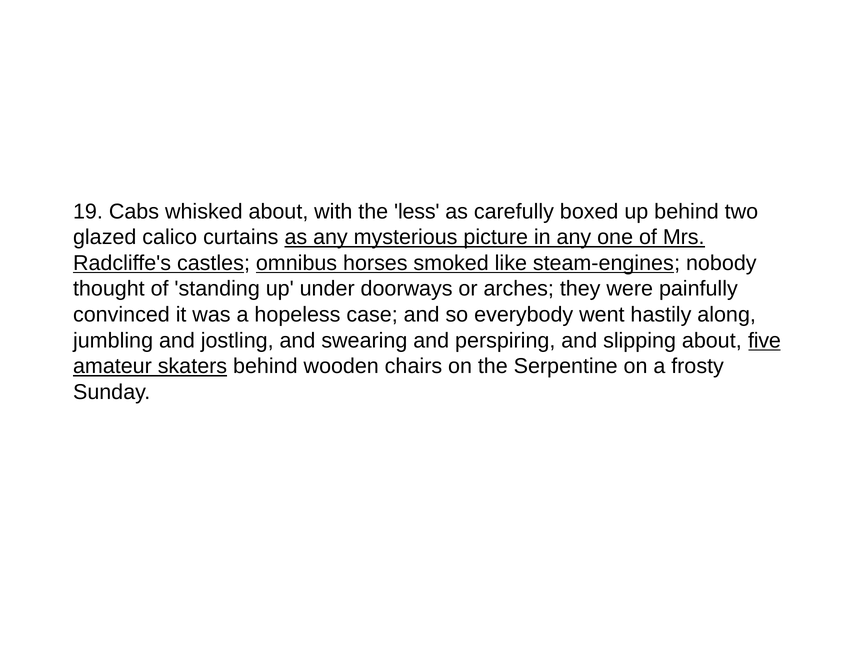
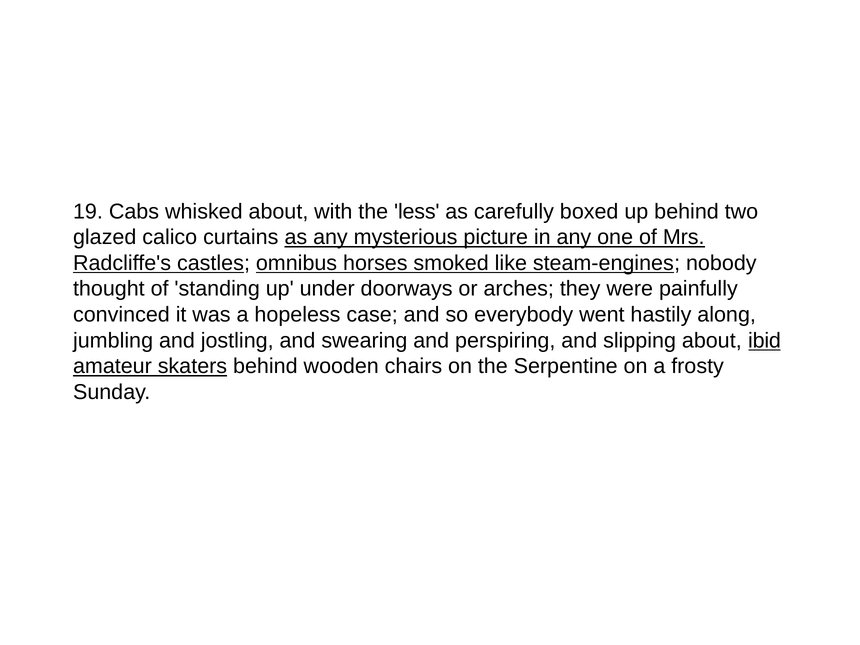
five: five -> ibid
